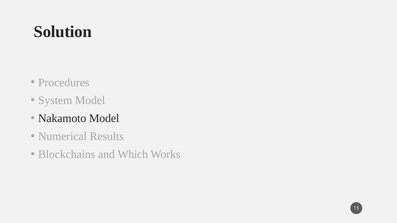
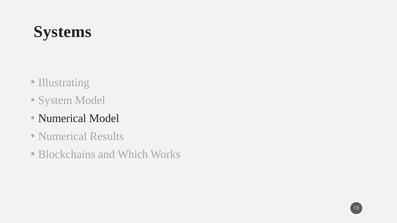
Solution: Solution -> Systems
Procedures: Procedures -> Illustrating
Nakamoto at (62, 119): Nakamoto -> Numerical
